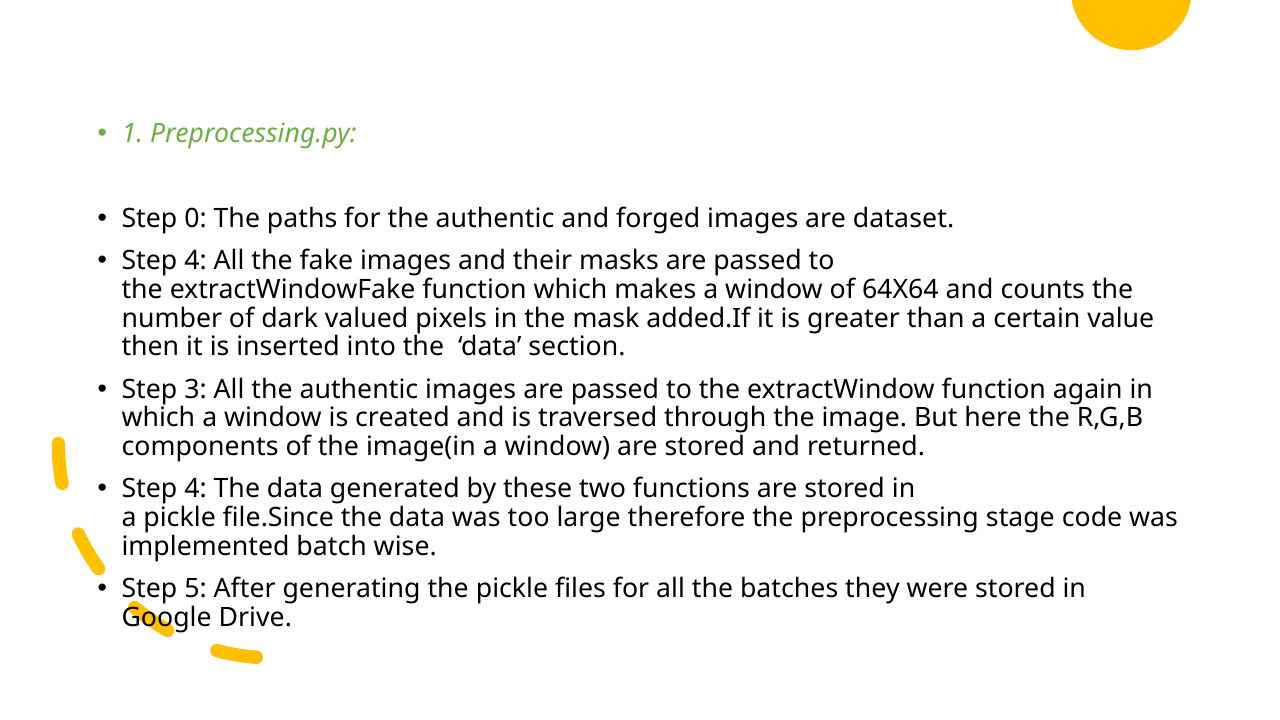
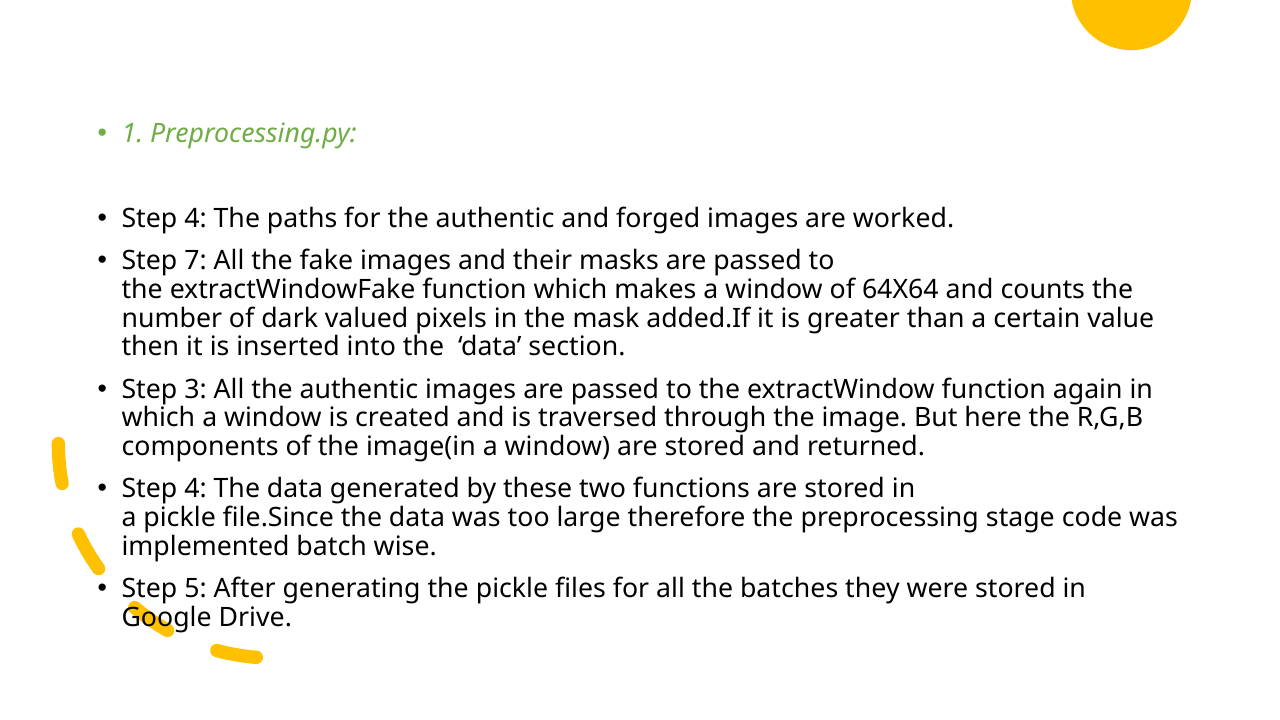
0 at (195, 218): 0 -> 4
dataset: dataset -> worked
4 at (195, 261): 4 -> 7
